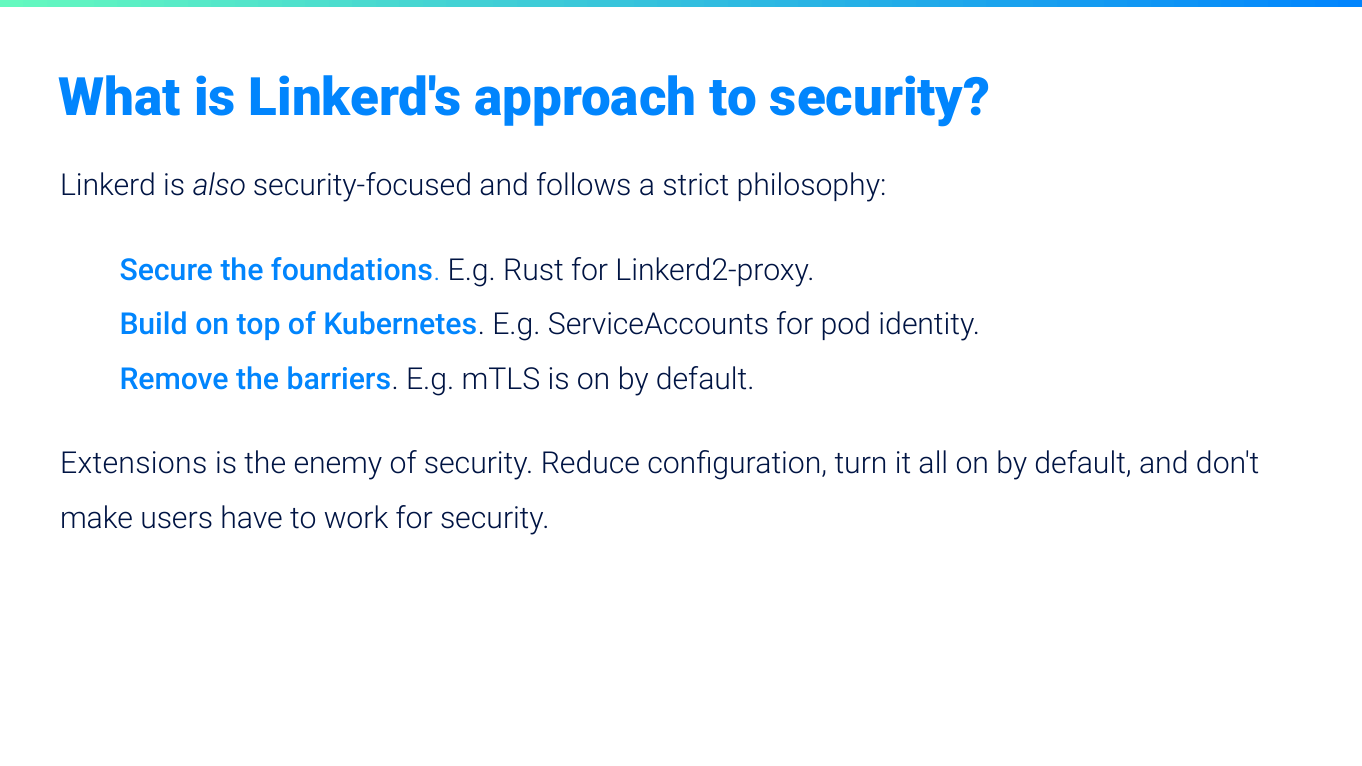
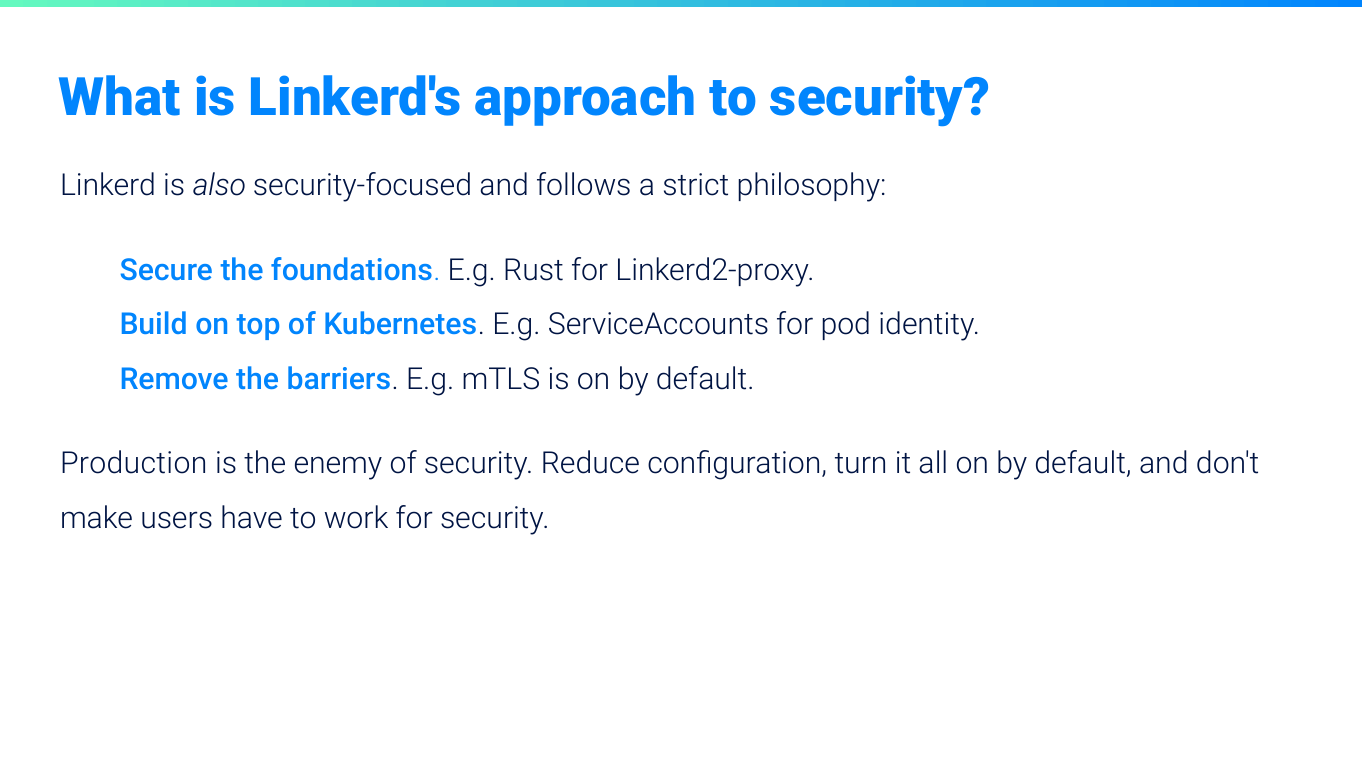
Extensions: Extensions -> Production
